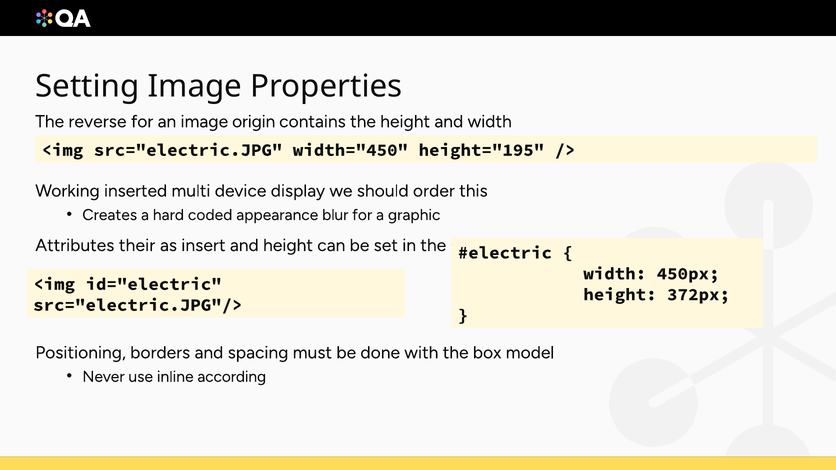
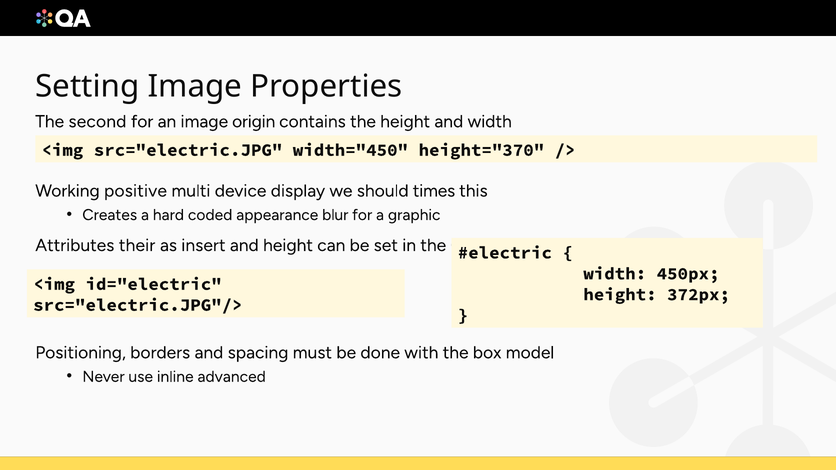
reverse: reverse -> second
height="195: height="195 -> height="370
inserted: inserted -> positive
order: order -> times
according: according -> advanced
